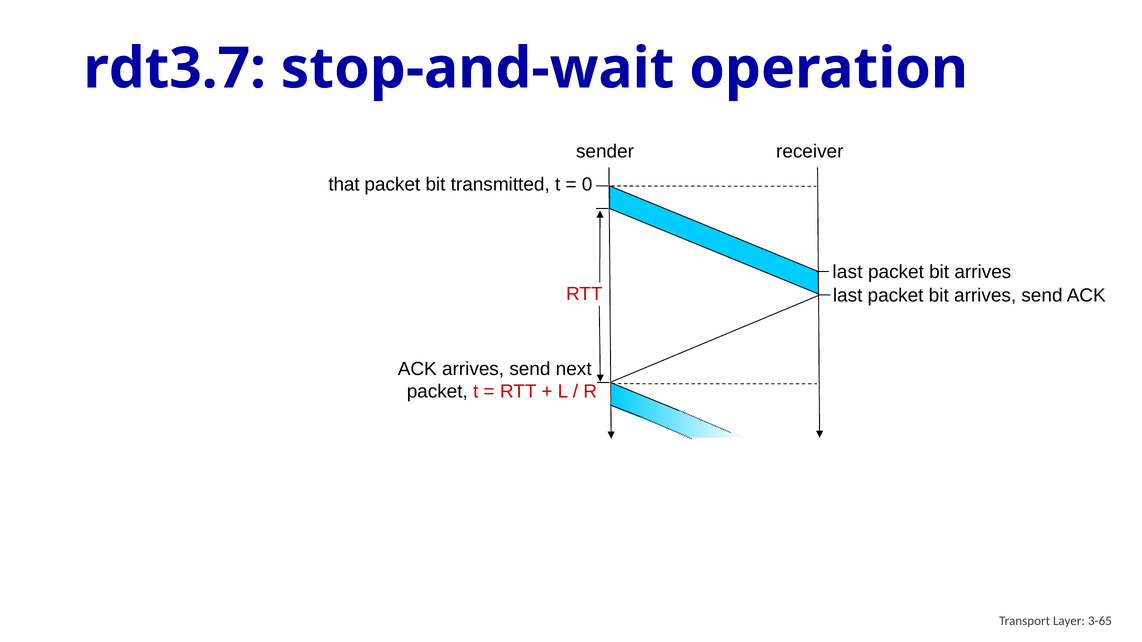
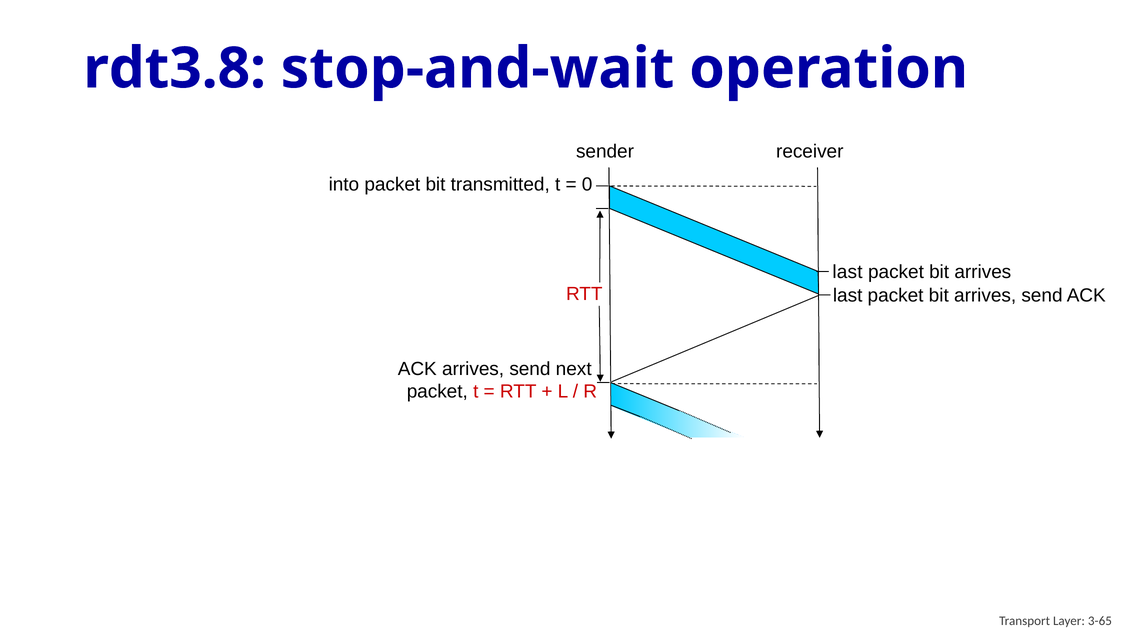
rdt3.7: rdt3.7 -> rdt3.8
that: that -> into
